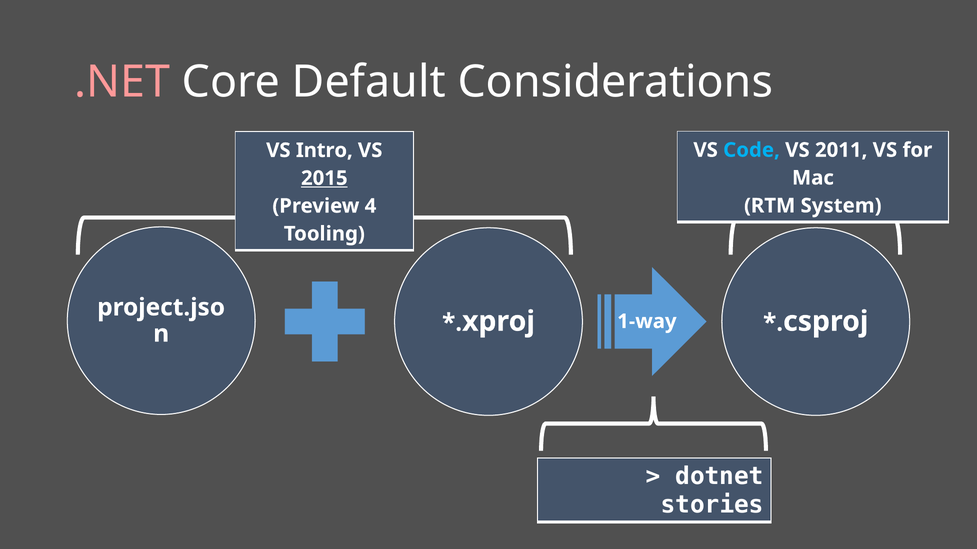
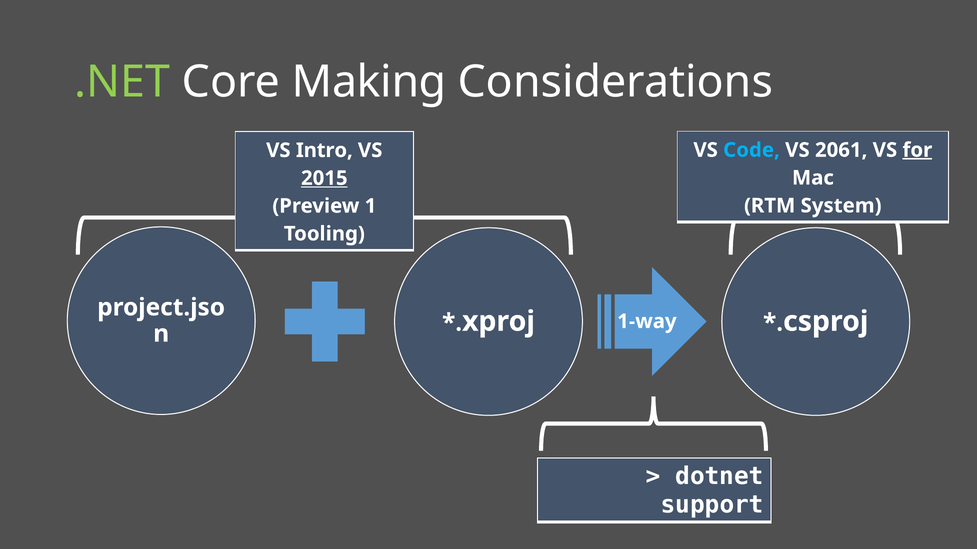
.NET colour: pink -> light green
Default: Default -> Making
2011: 2011 -> 2061
for underline: none -> present
4: 4 -> 1
stories: stories -> support
